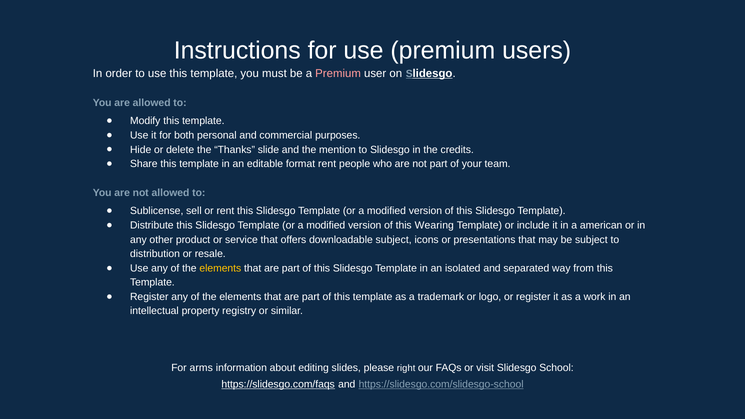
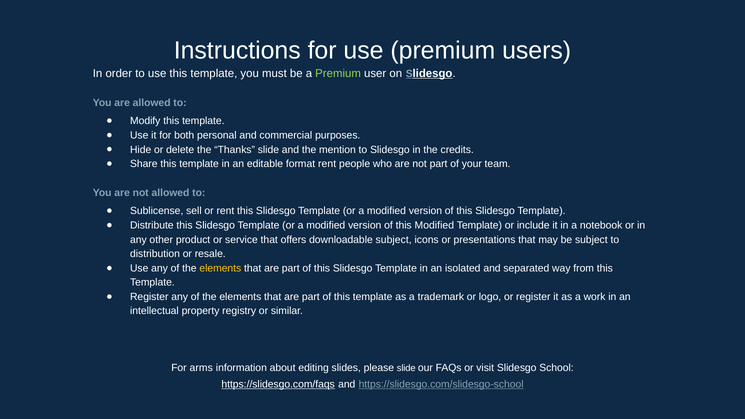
Premium at (338, 73) colour: pink -> light green
this Wearing: Wearing -> Modified
american: american -> notebook
please right: right -> slide
